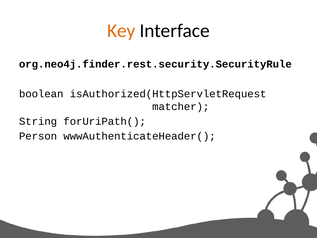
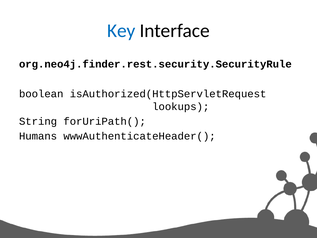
Key colour: orange -> blue
matcher: matcher -> lookups
Person: Person -> Humans
